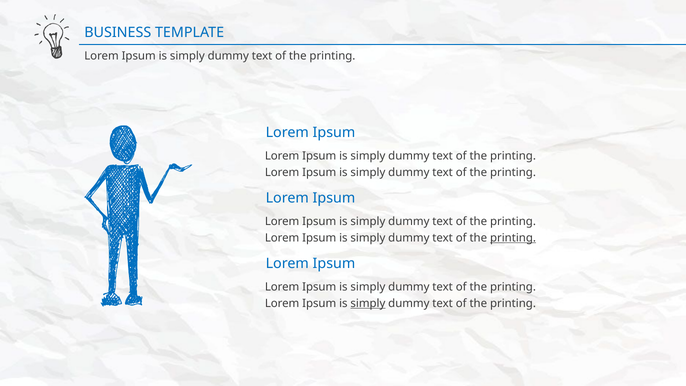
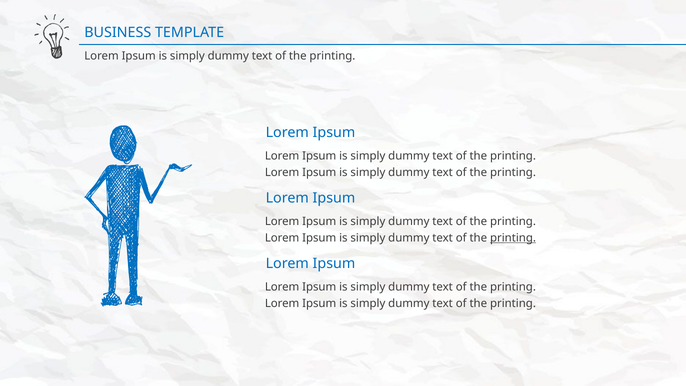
simply at (368, 303) underline: present -> none
